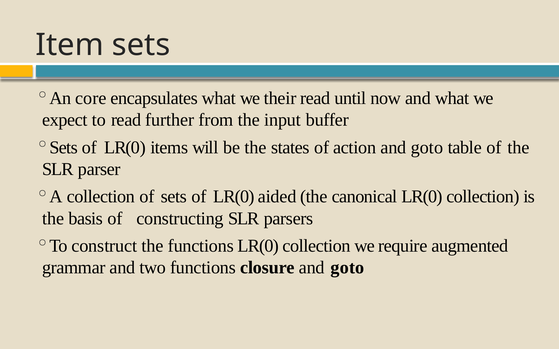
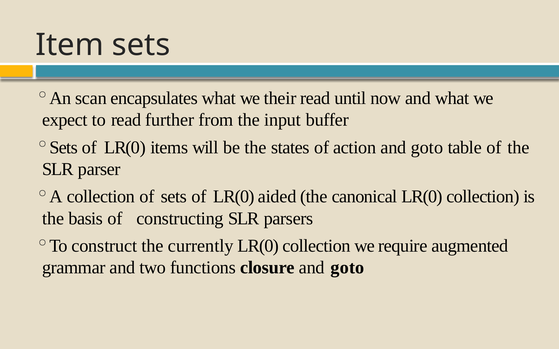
core: core -> scan
the functions: functions -> currently
